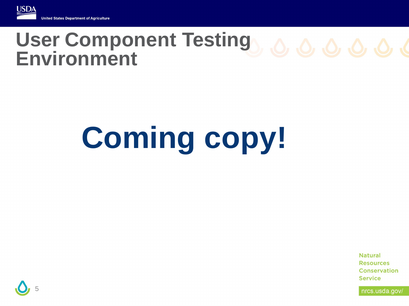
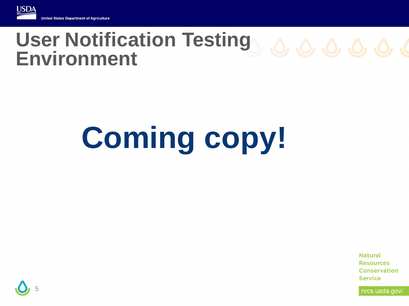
Component: Component -> Notification
